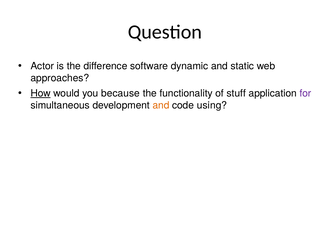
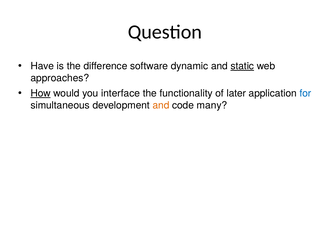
Actor: Actor -> Have
static underline: none -> present
because: because -> interface
stuff: stuff -> later
for colour: purple -> blue
using: using -> many
